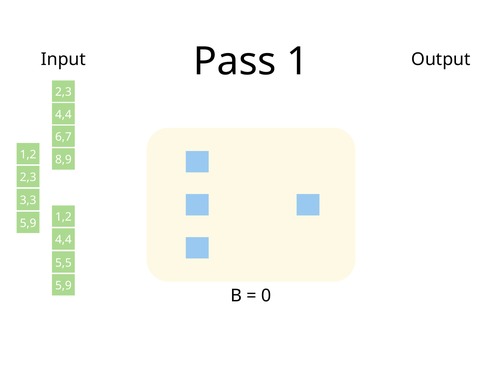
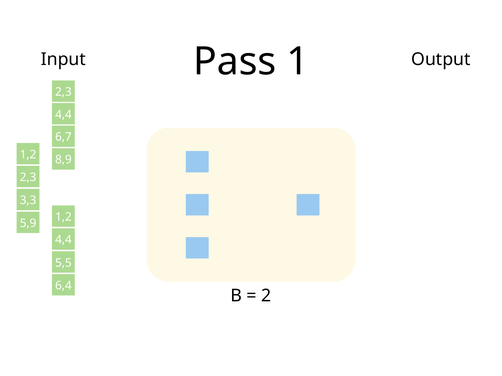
5,9 at (63, 286): 5,9 -> 6,4
0: 0 -> 2
